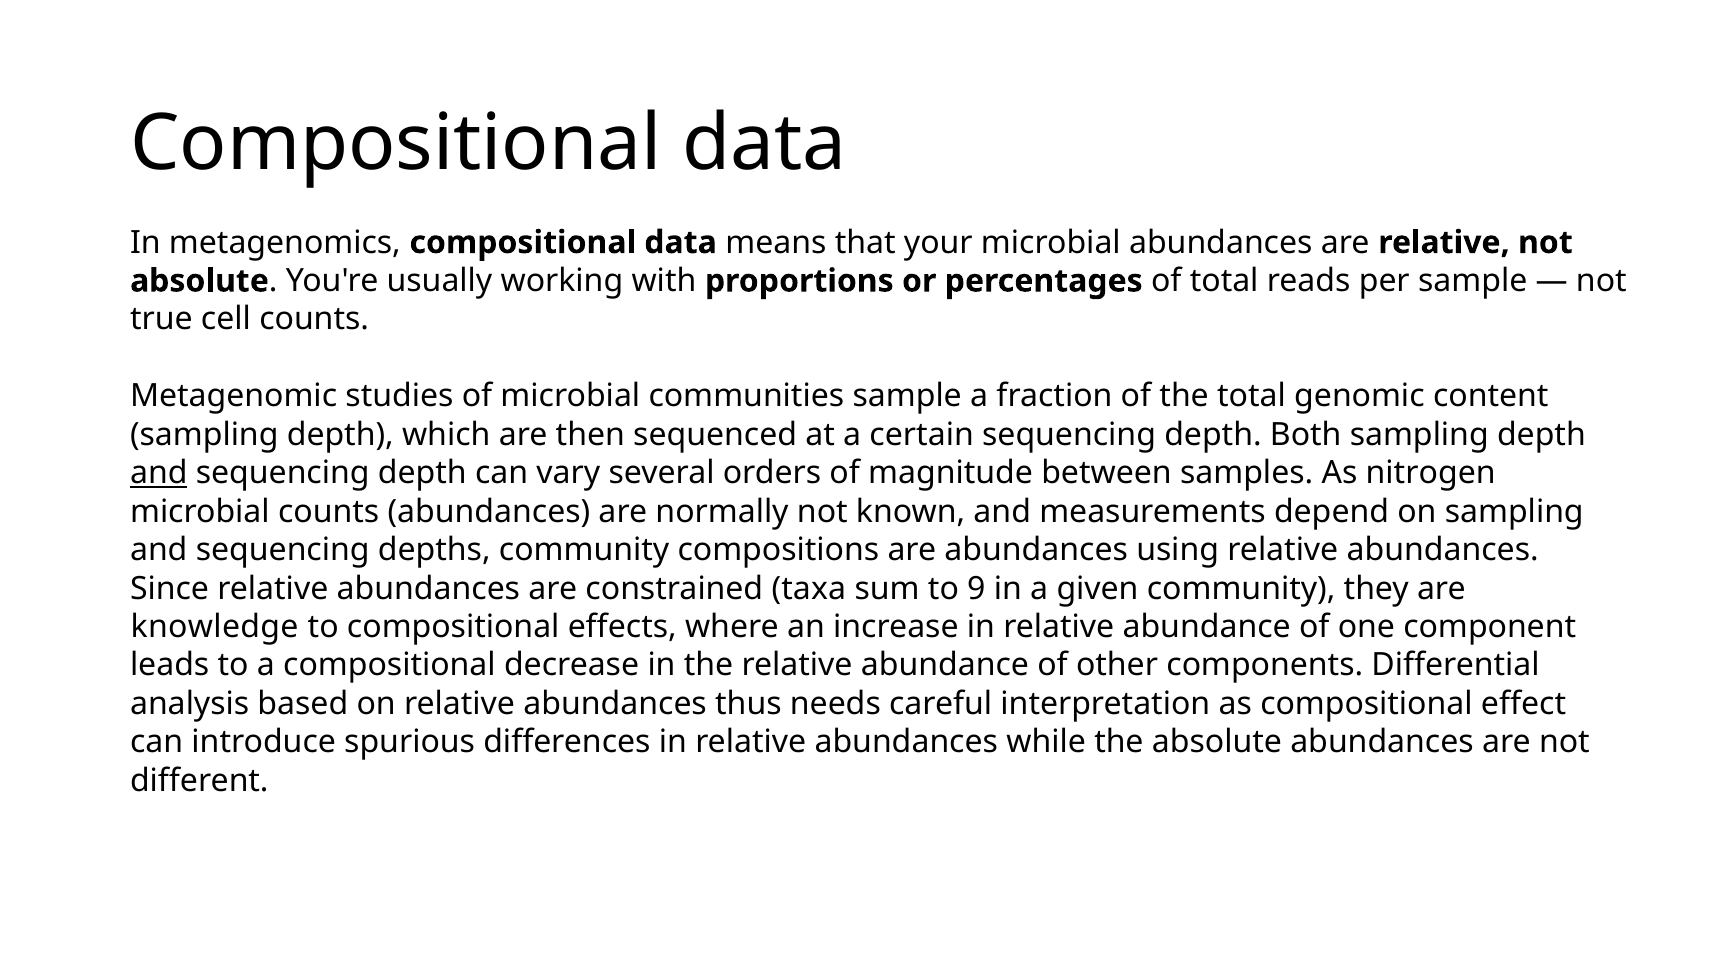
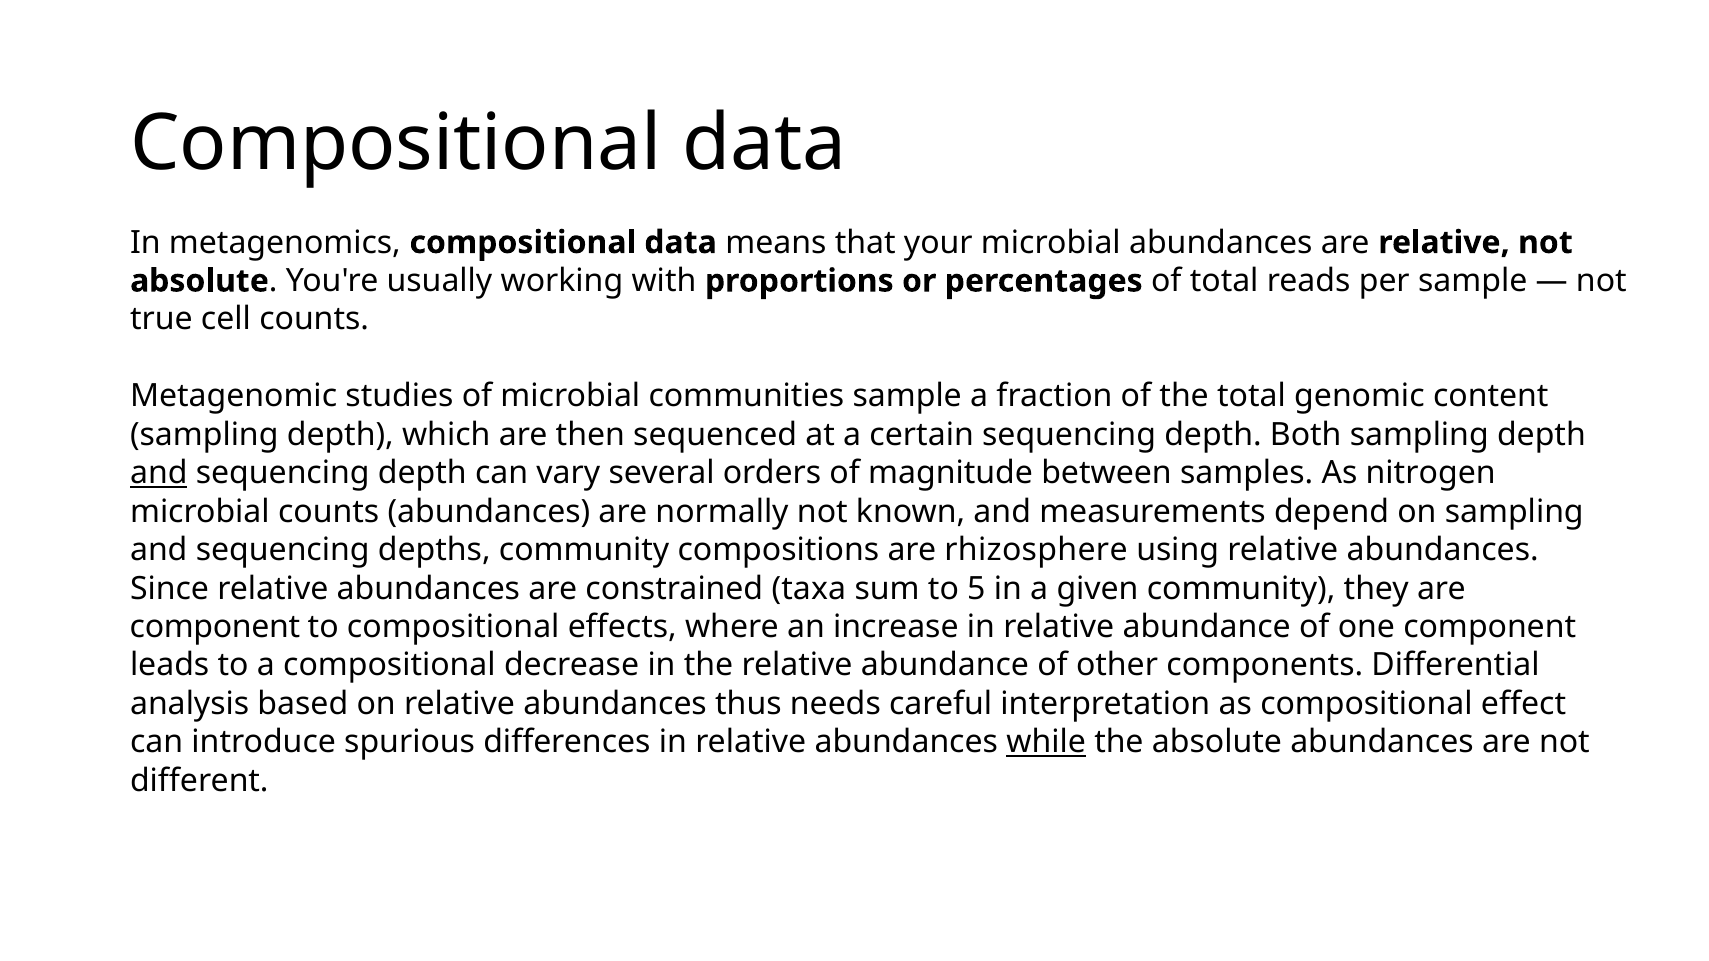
are abundances: abundances -> rhizosphere
9: 9 -> 5
knowledge at (215, 627): knowledge -> component
while underline: none -> present
